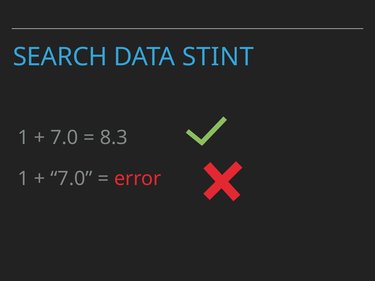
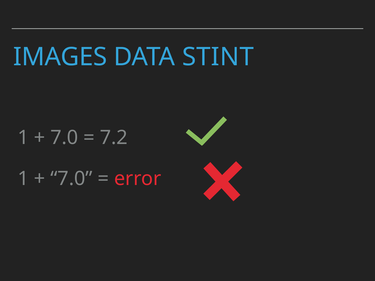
SEARCH: SEARCH -> IMAGES
8.3: 8.3 -> 7.2
